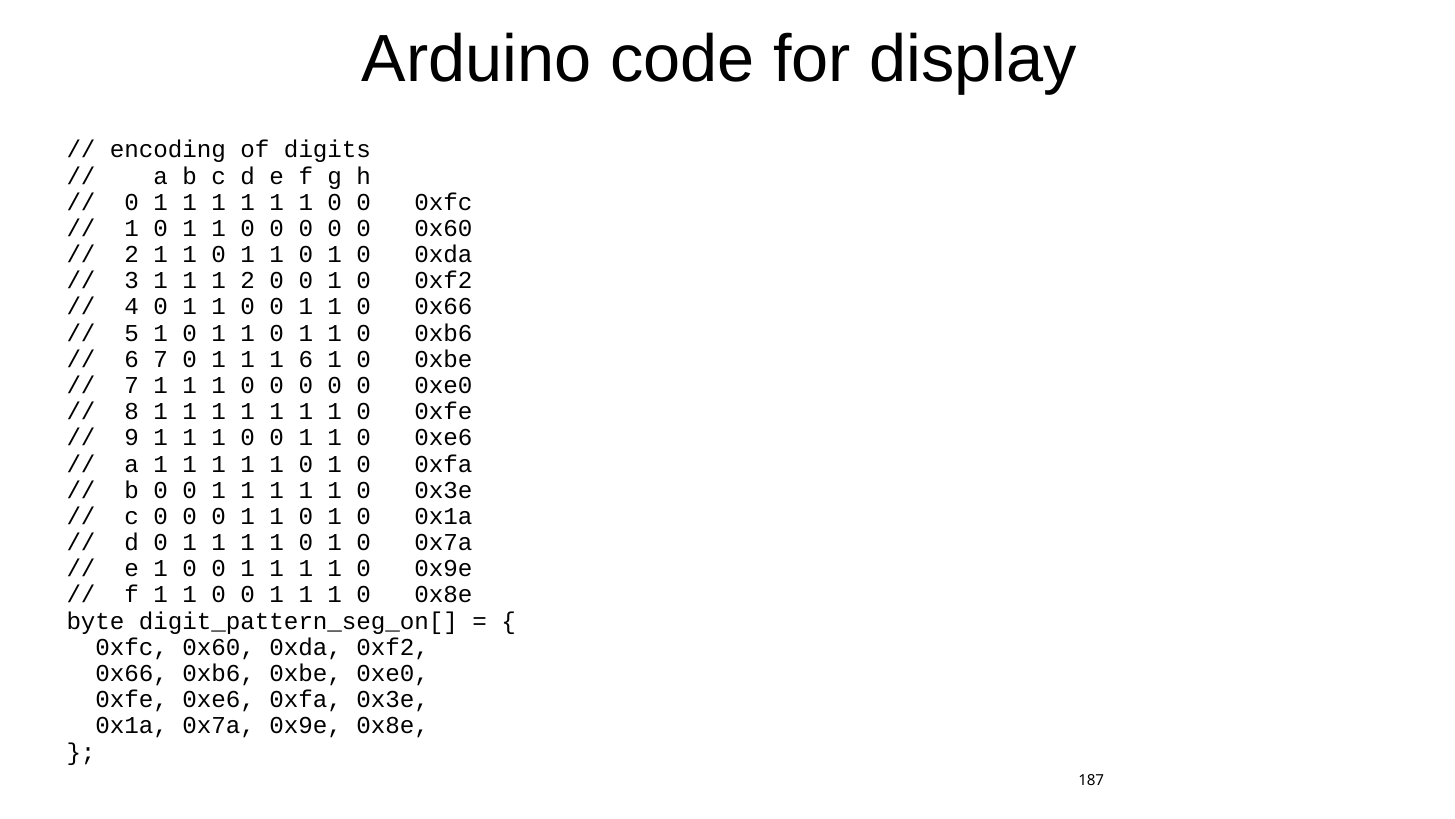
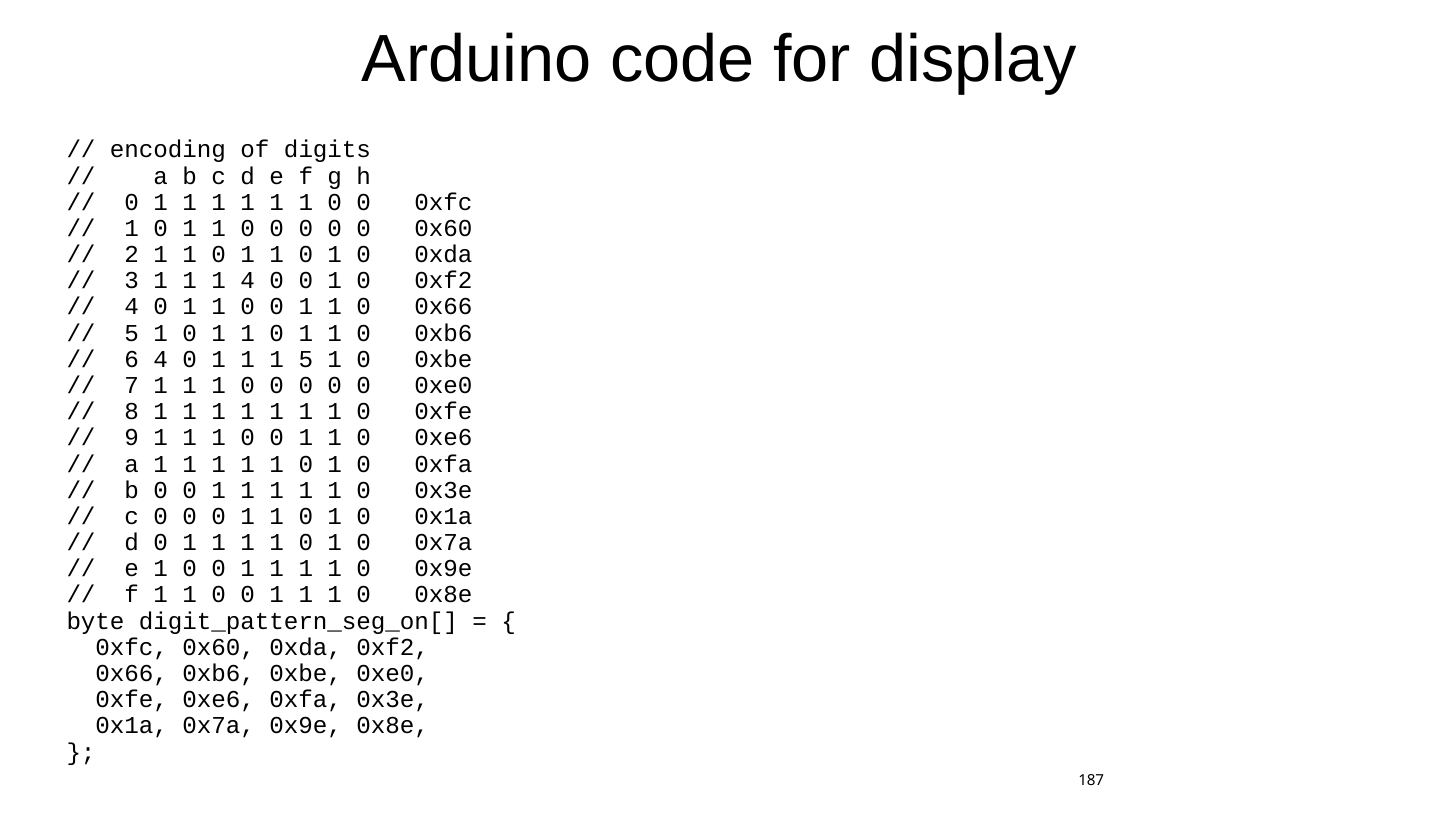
1 2: 2 -> 4
6 7: 7 -> 4
1 6: 6 -> 5
